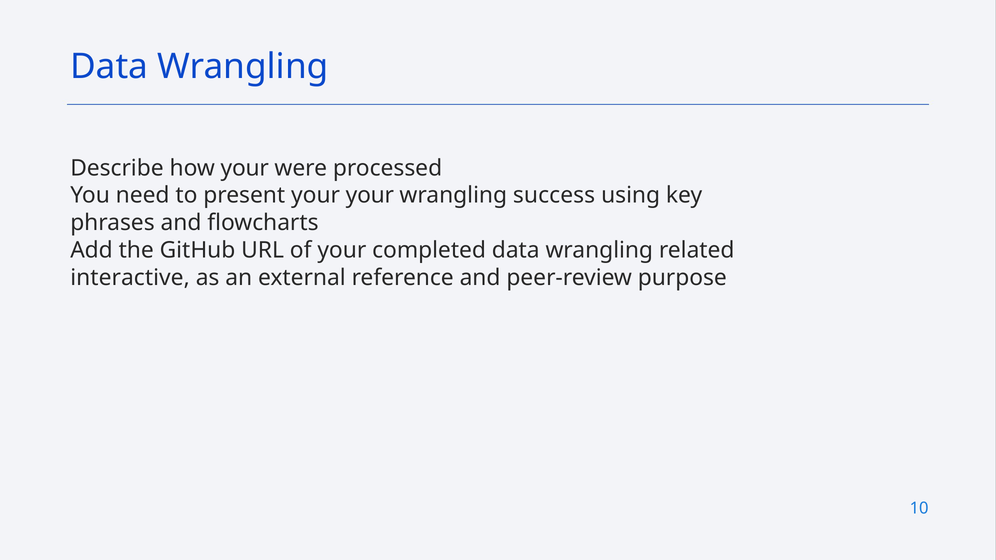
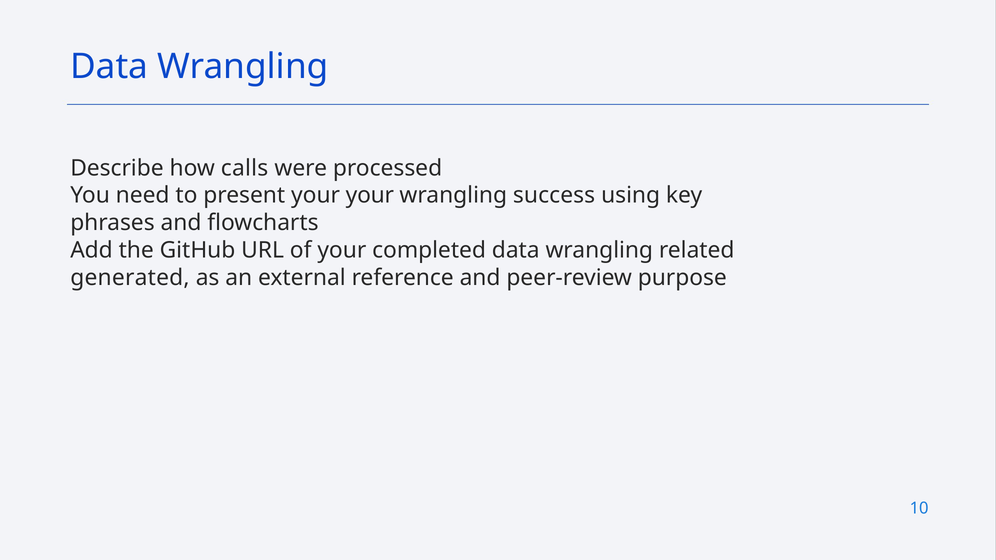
how your: your -> calls
interactive: interactive -> generated
